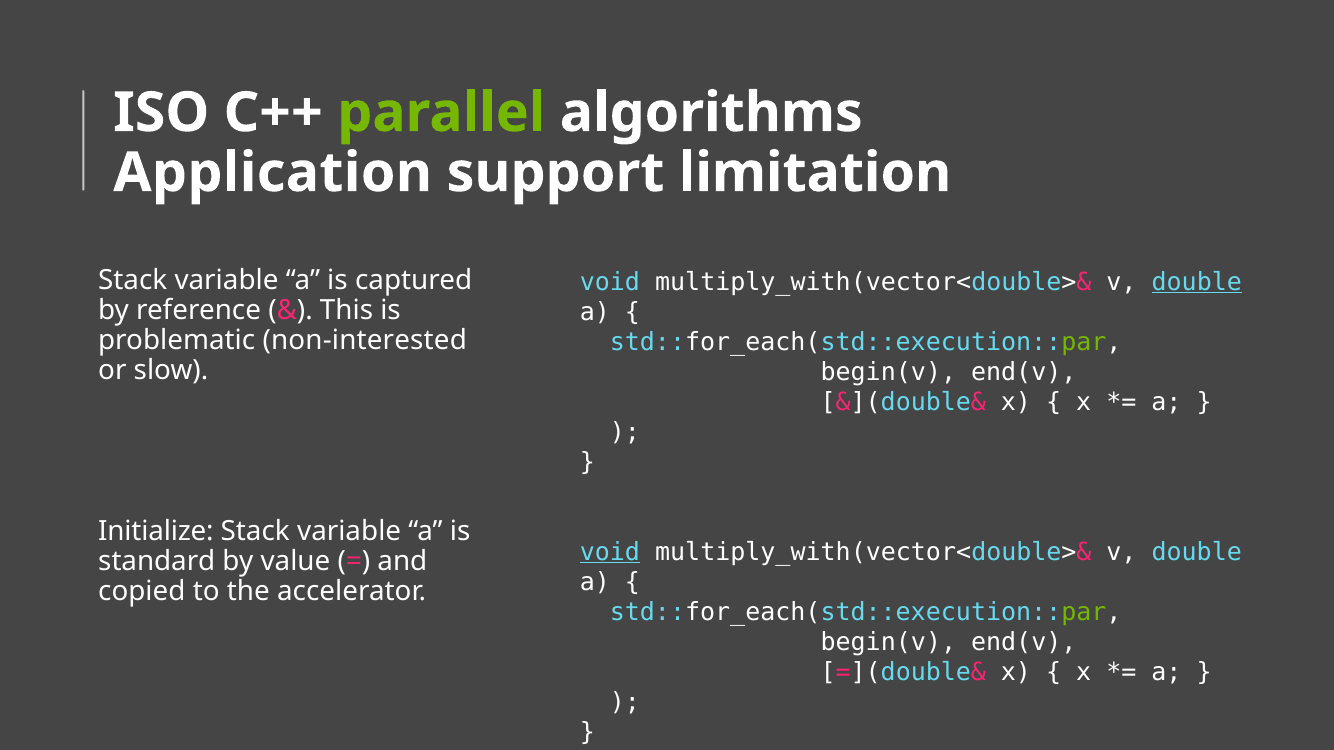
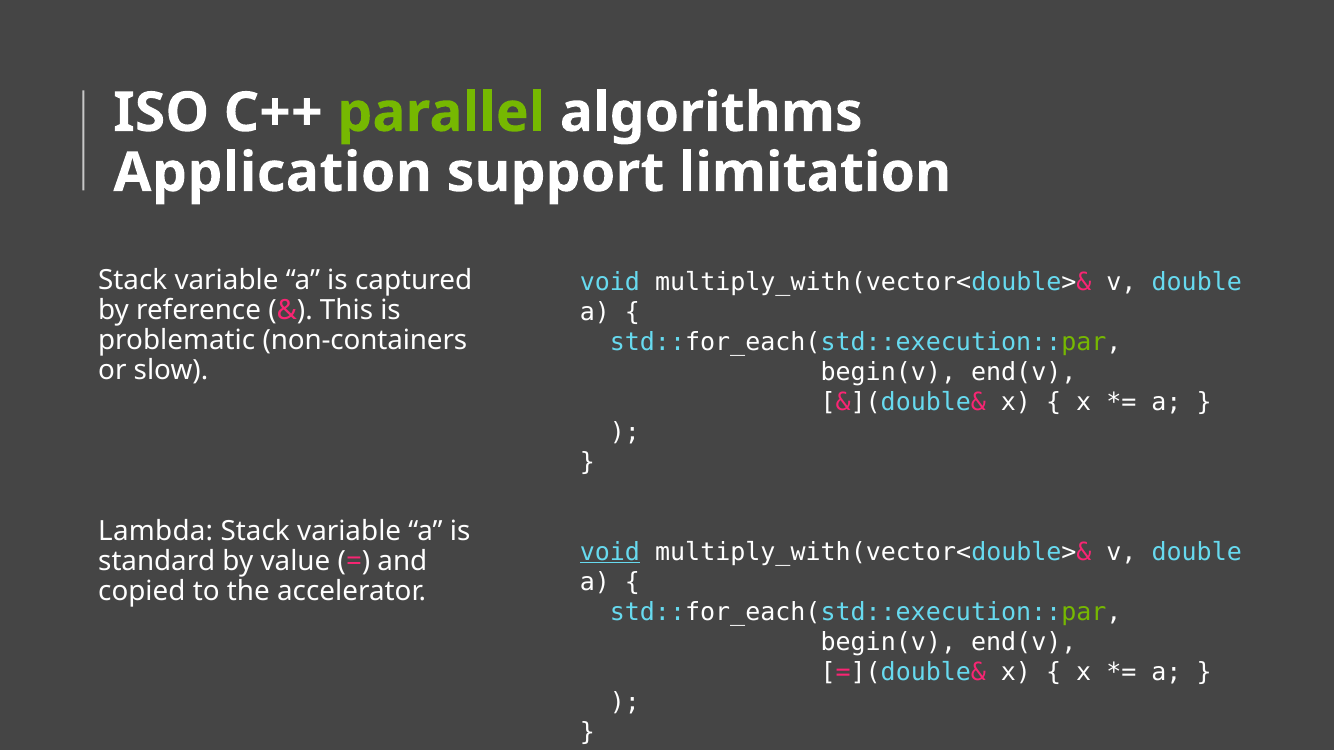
double at (1197, 282) underline: present -> none
non-interested: non-interested -> non-containers
Initialize: Initialize -> Lambda
